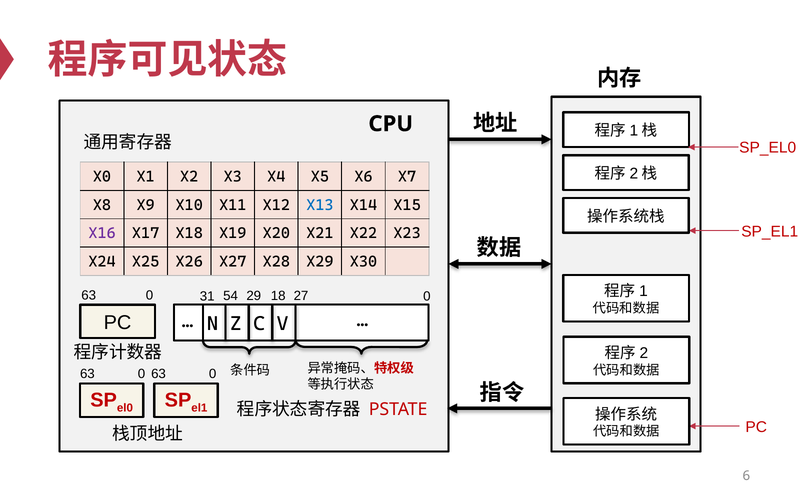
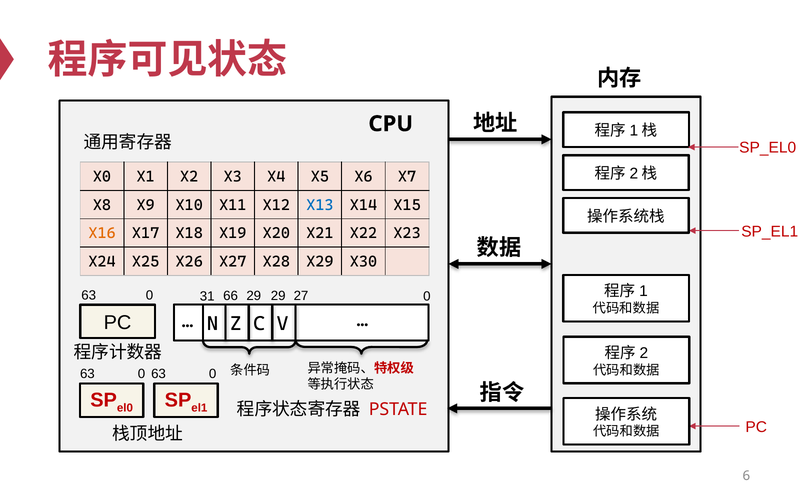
X16 colour: purple -> orange
54: 54 -> 66
29 18: 18 -> 29
